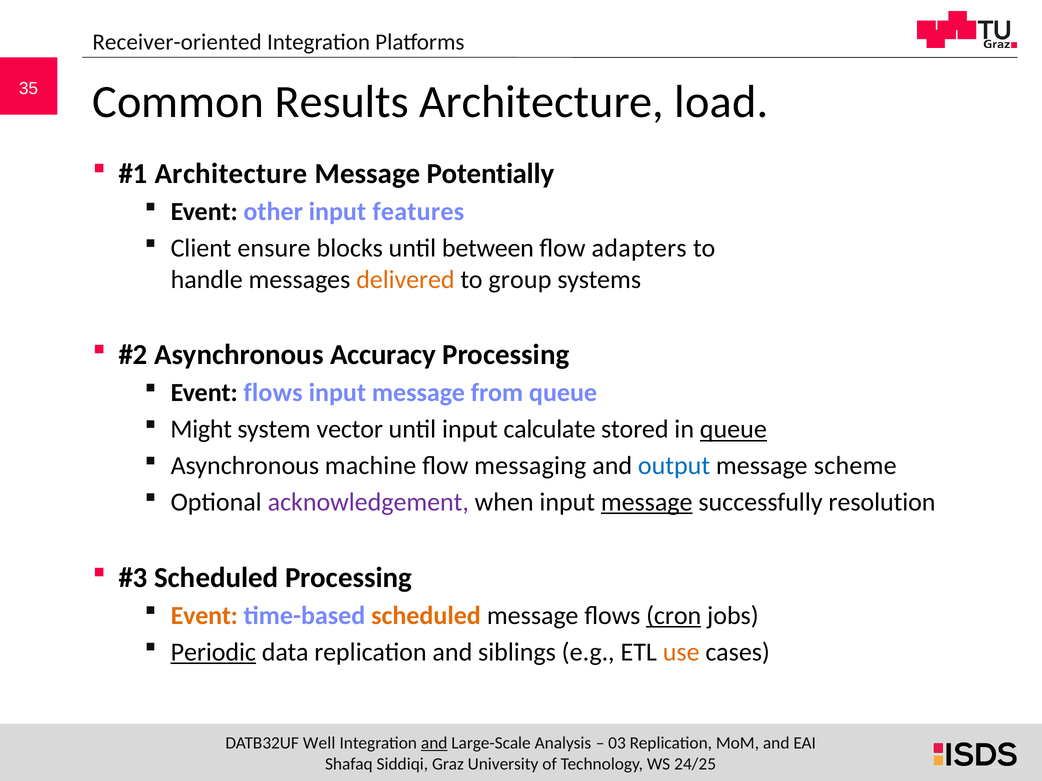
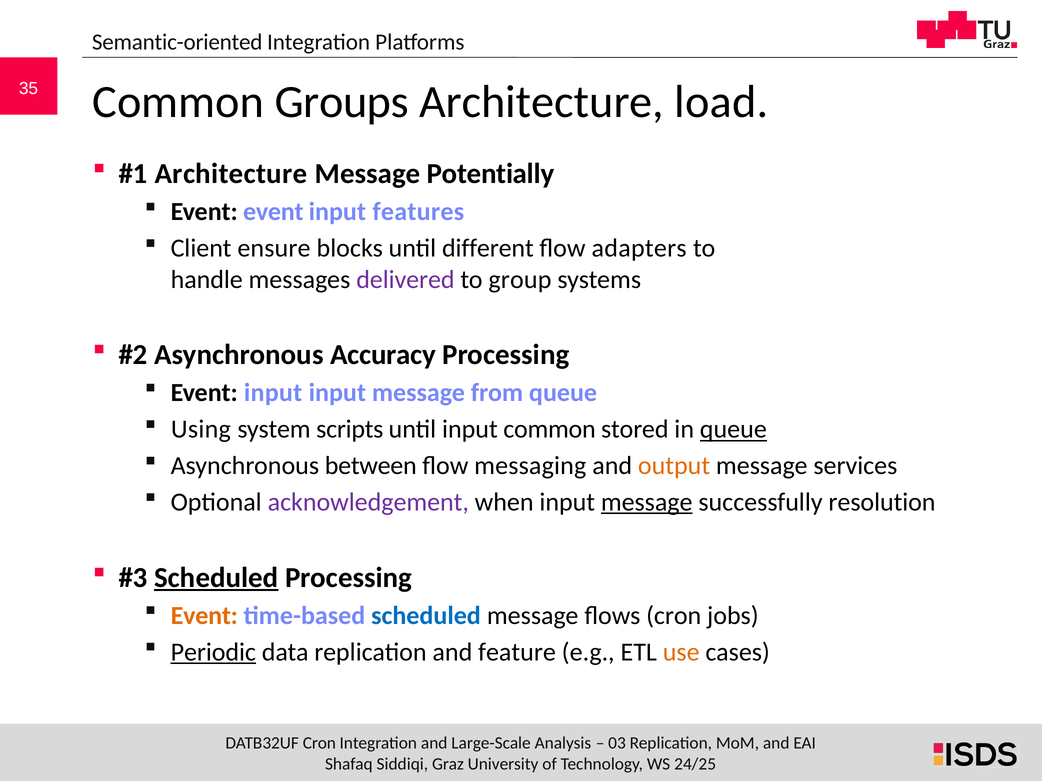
Receiver-oriented: Receiver-oriented -> Semantic-oriented
Results: Results -> Groups
Event other: other -> event
between: between -> different
delivered colour: orange -> purple
flows at (273, 393): flows -> input
Might: Might -> Using
vector: vector -> scripts
input calculate: calculate -> common
machine: machine -> between
output colour: blue -> orange
scheme: scheme -> services
Scheduled at (216, 578) underline: none -> present
scheduled at (426, 616) colour: orange -> blue
cron at (674, 616) underline: present -> none
siblings: siblings -> feature
Well at (319, 744): Well -> Cron
and at (434, 744) underline: present -> none
